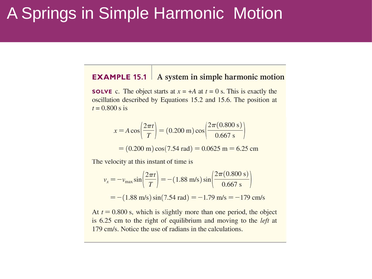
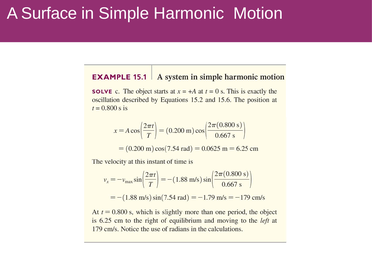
Springs: Springs -> Surface
